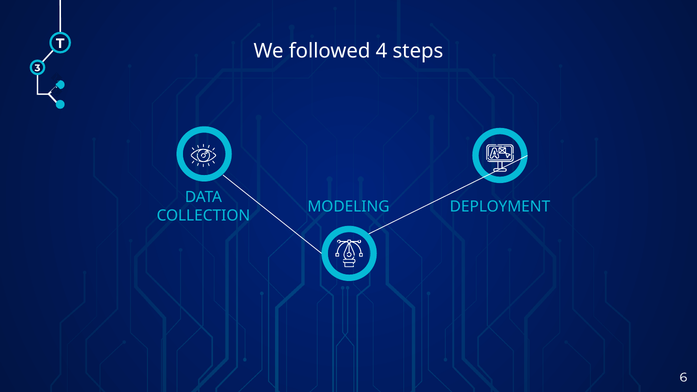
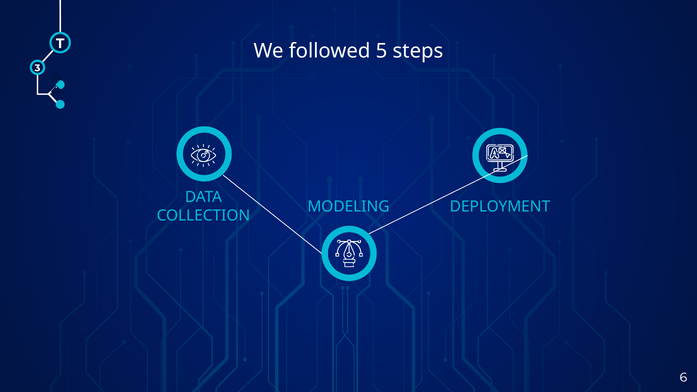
4: 4 -> 5
